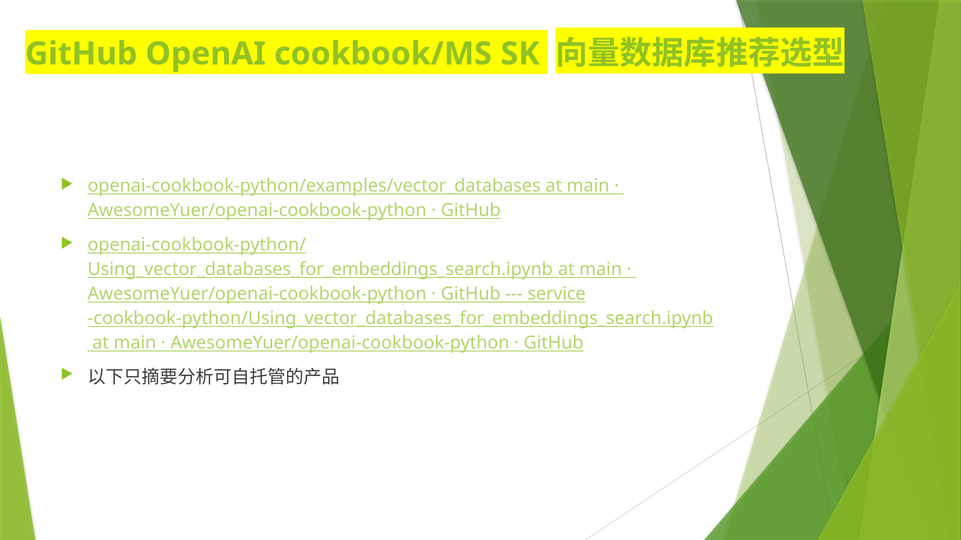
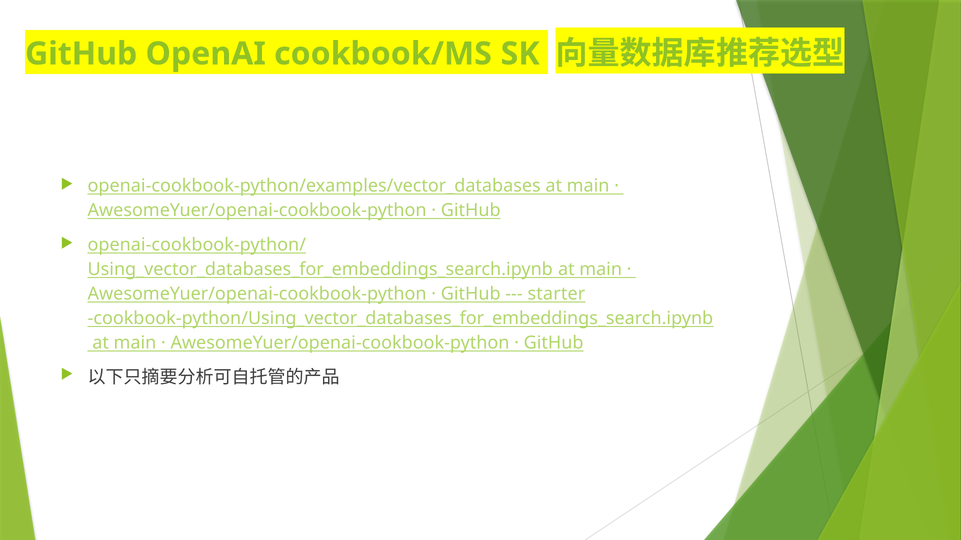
service: service -> starter
